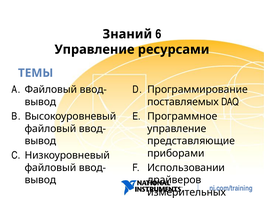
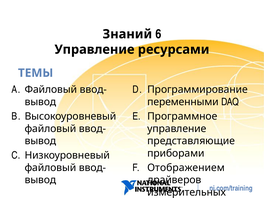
поставляемых: поставляемых -> переменными
Использовании: Использовании -> Отображением
